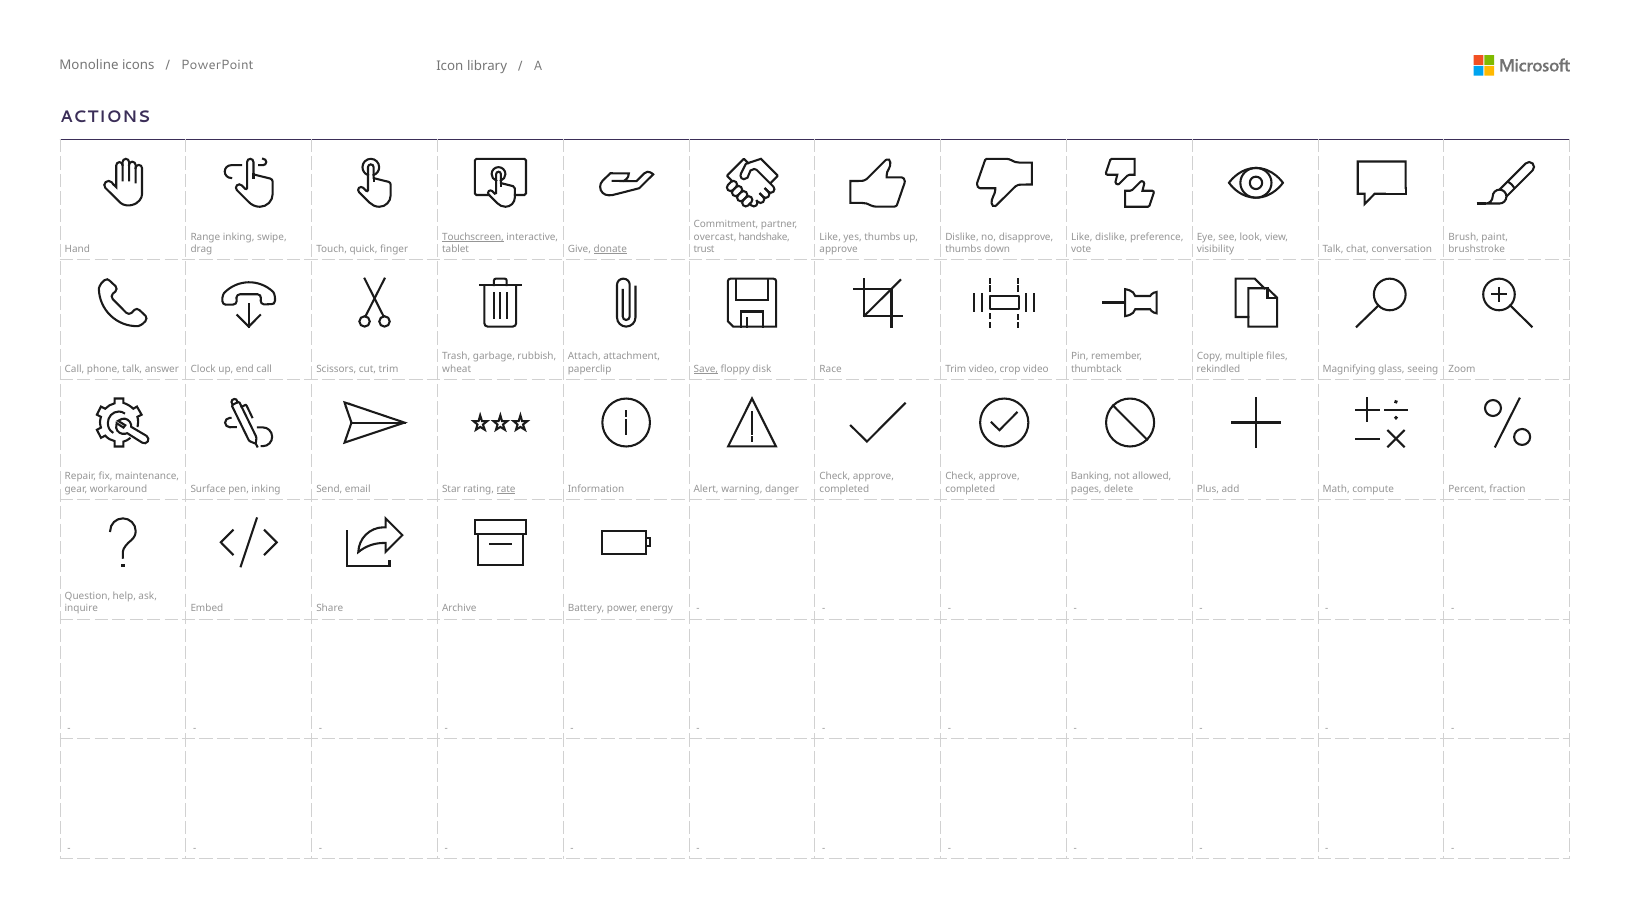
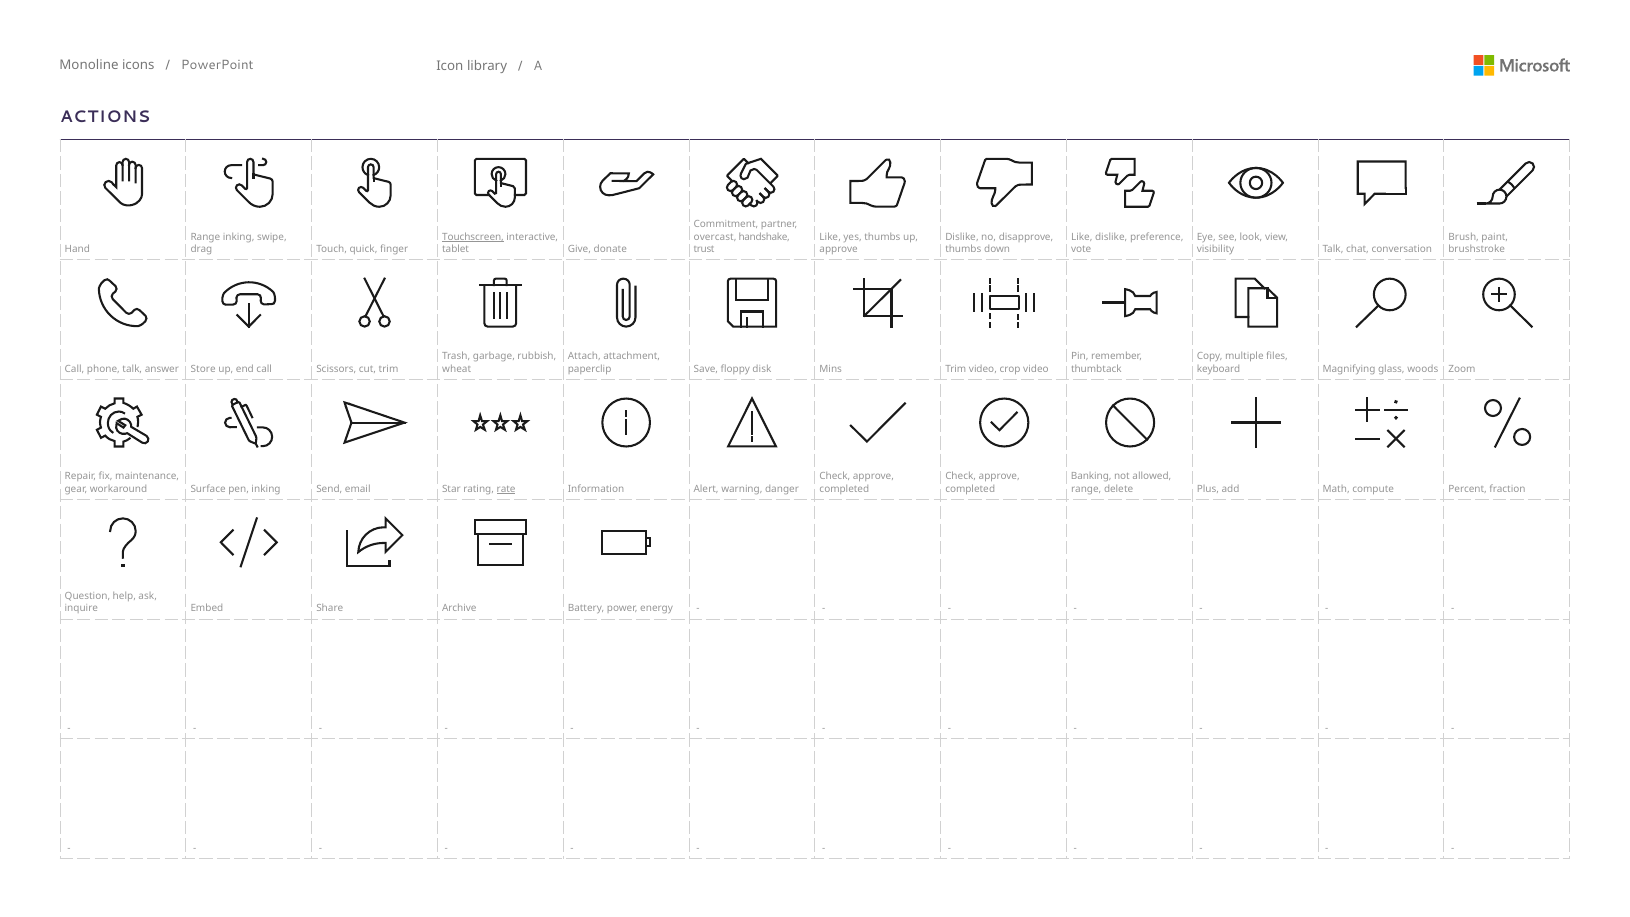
donate underline: present -> none
Clock: Clock -> Store
Save underline: present -> none
Race: Race -> Mins
rekindled: rekindled -> keyboard
seeing: seeing -> woods
pages at (1086, 489): pages -> range
